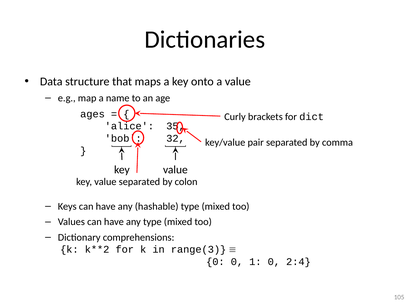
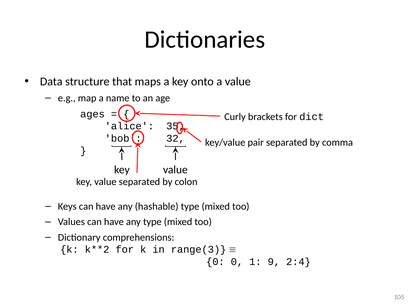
1 0: 0 -> 9
